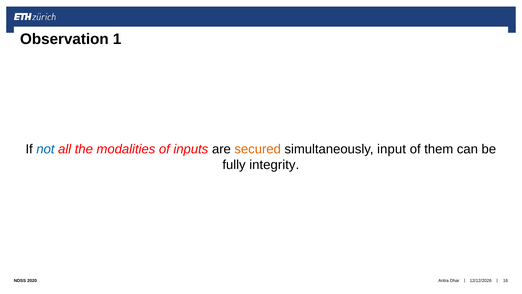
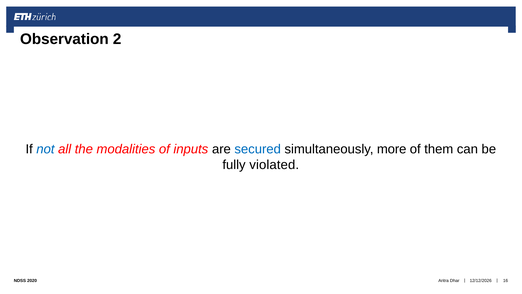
1: 1 -> 2
secured colour: orange -> blue
input: input -> more
integrity: integrity -> violated
